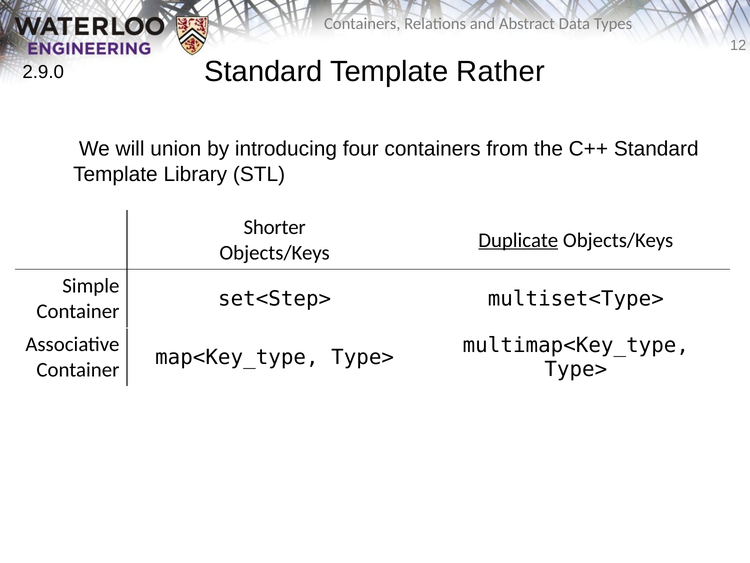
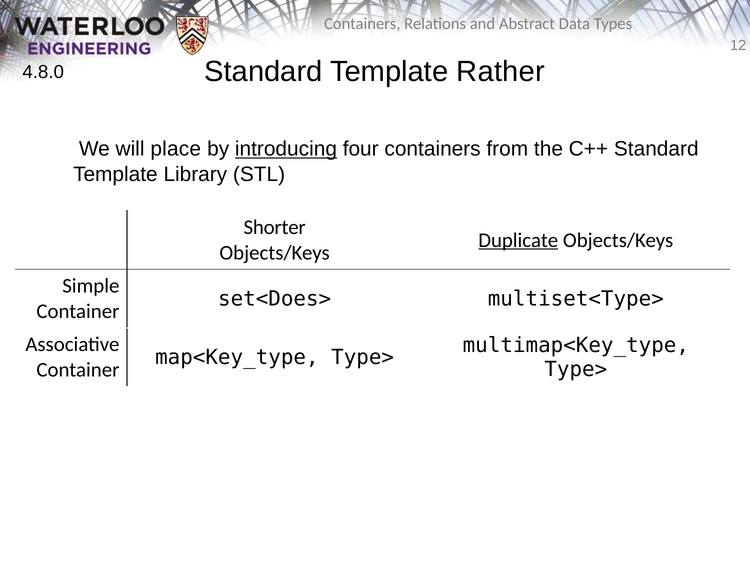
2.9.0: 2.9.0 -> 4.8.0
union: union -> place
introducing underline: none -> present
set<Step>: set<Step> -> set<Does>
